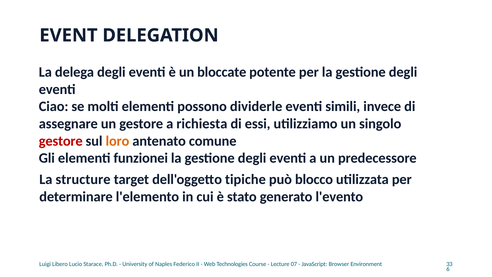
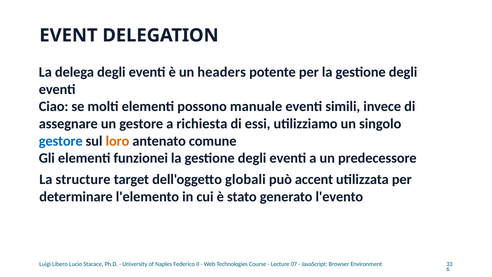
bloccate: bloccate -> headers
dividerle: dividerle -> manuale
gestore at (61, 141) colour: red -> blue
tipiche: tipiche -> globali
blocco: blocco -> accent
